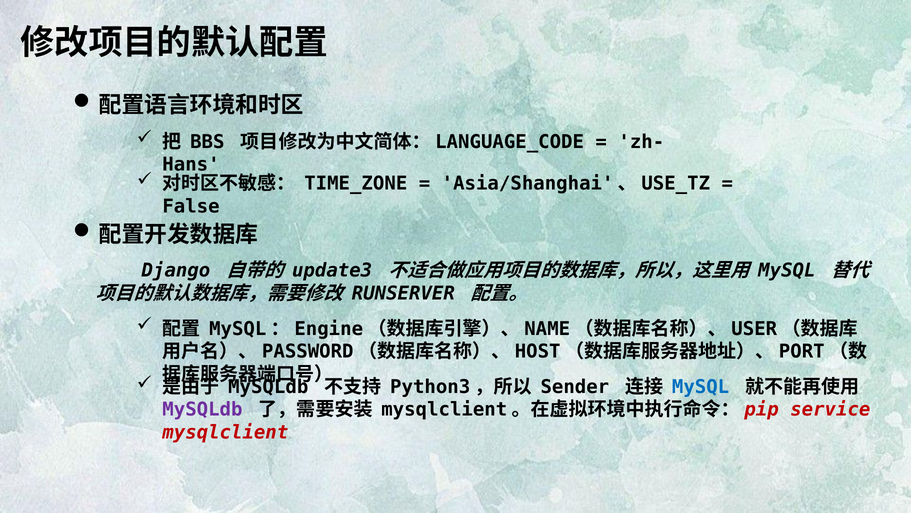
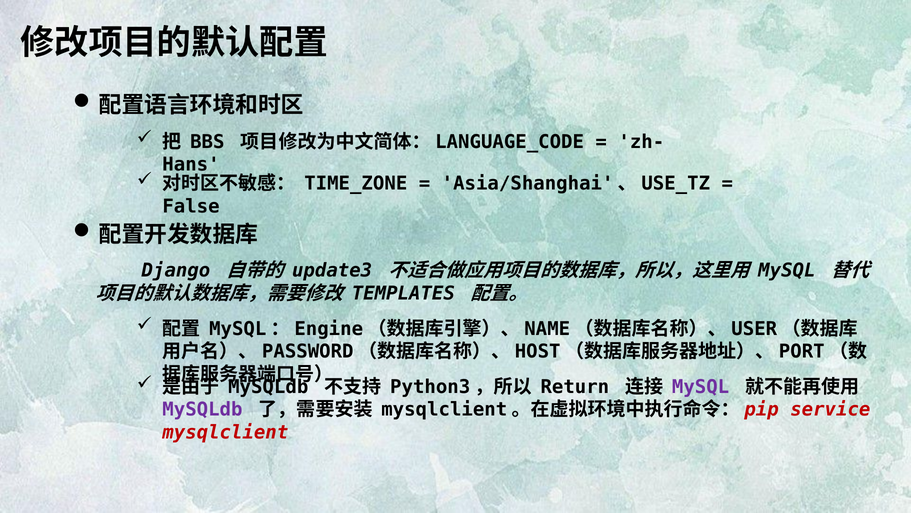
RUNSERVER: RUNSERVER -> TEMPLATES
Sender: Sender -> Return
MySQL at (701, 386) colour: blue -> purple
